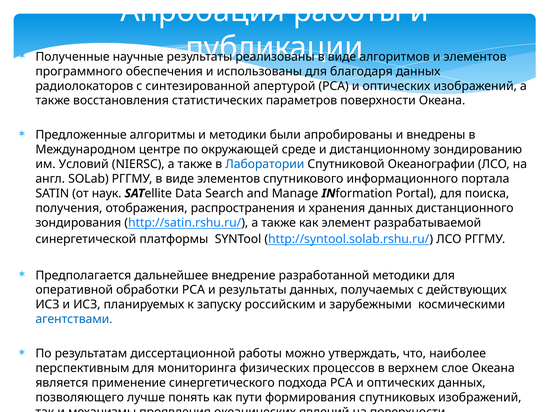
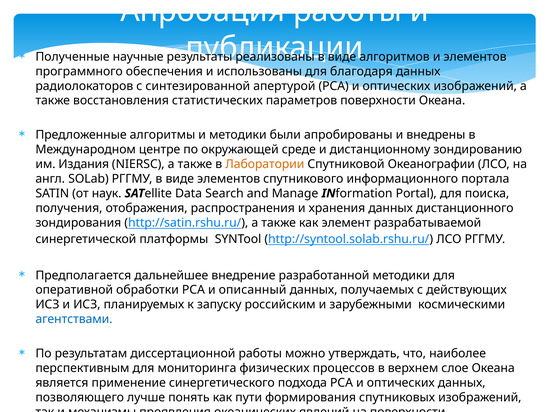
Условий: Условий -> Издания
Лаборатории colour: blue -> orange
и результаты: результаты -> описанный
